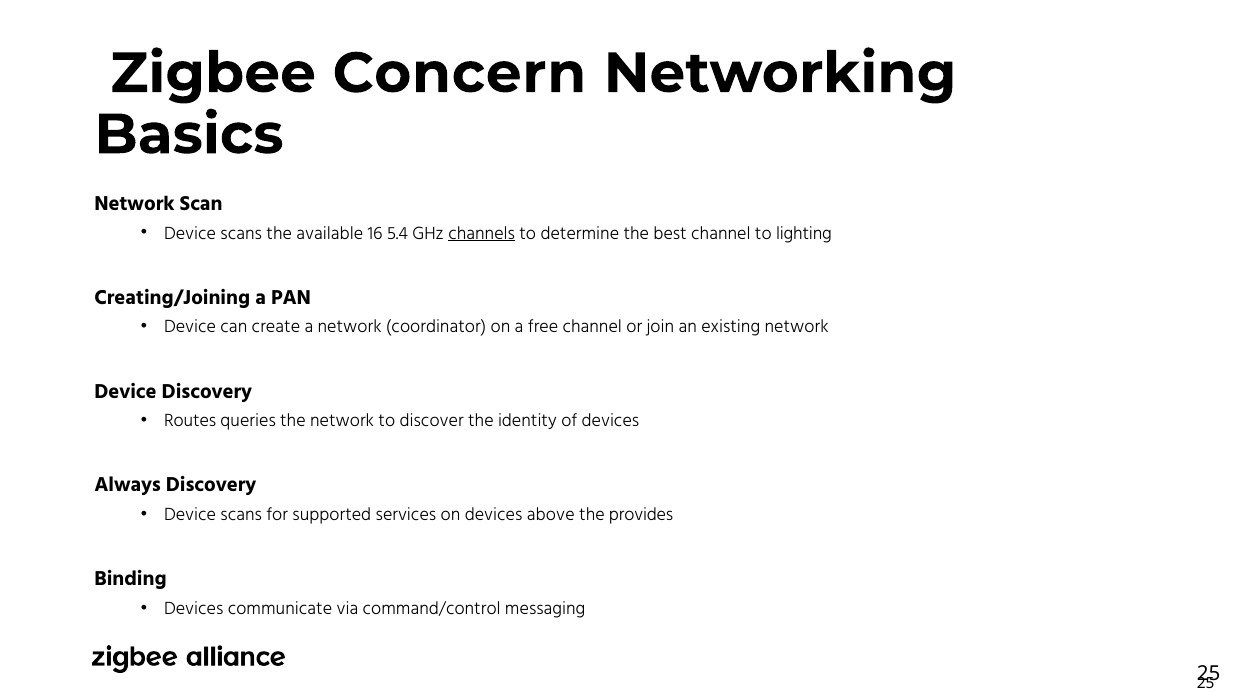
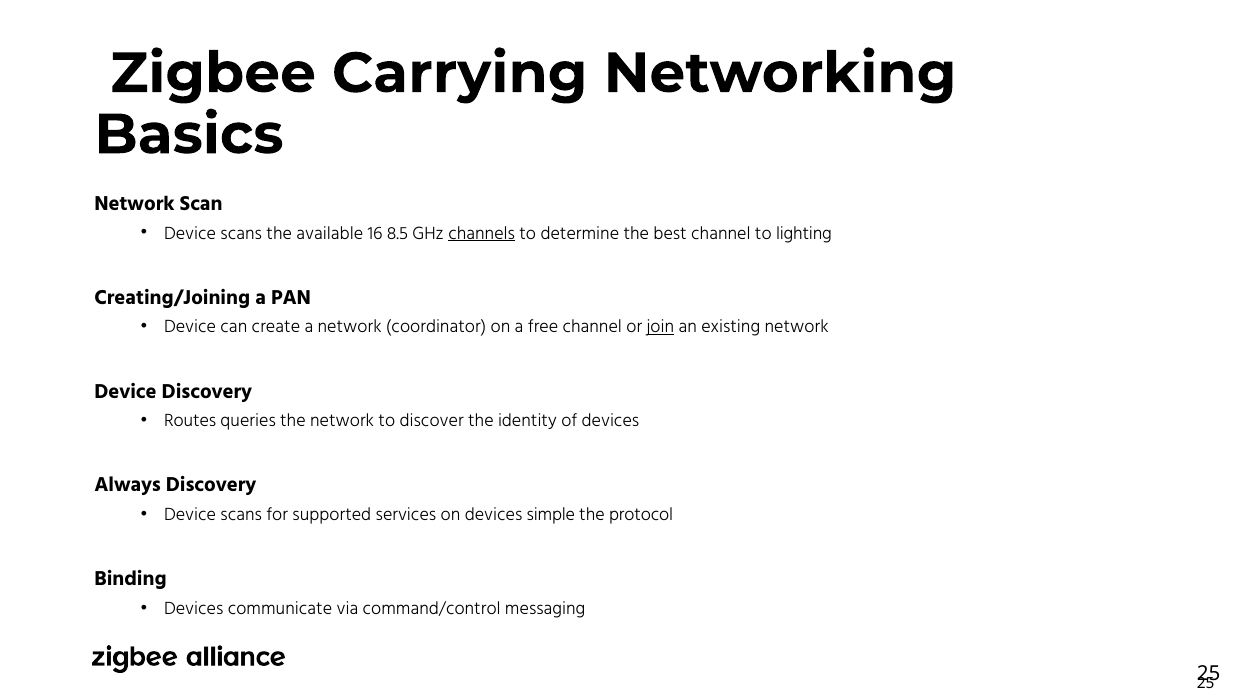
Concern: Concern -> Carrying
5.4: 5.4 -> 8.5
join underline: none -> present
above: above -> simple
provides: provides -> protocol
